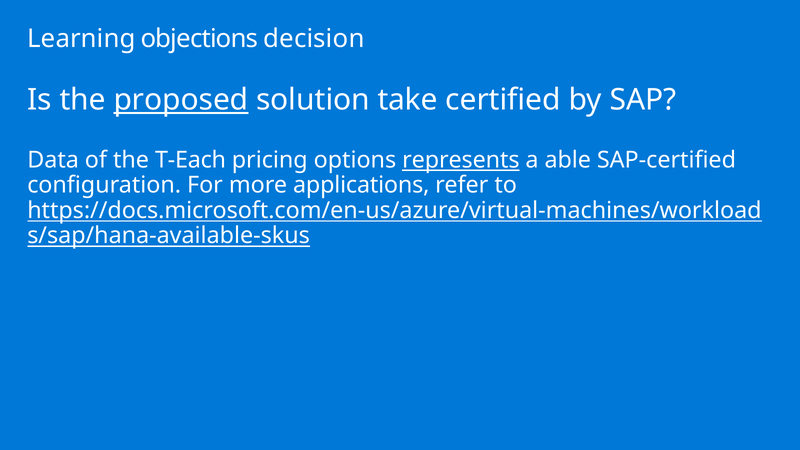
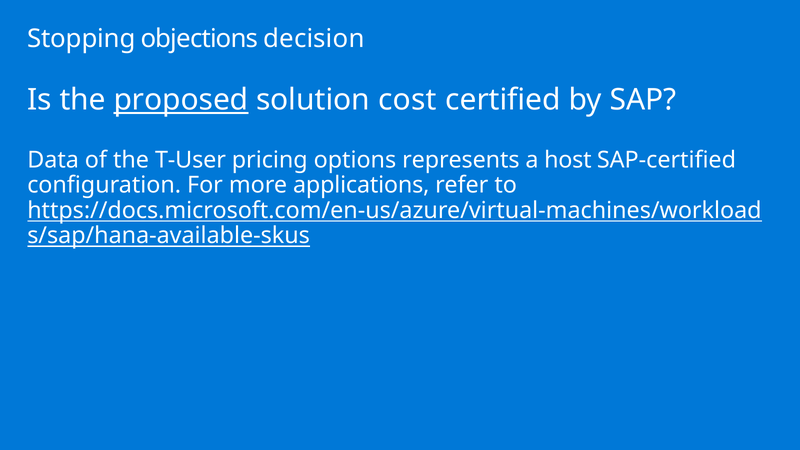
Learning: Learning -> Stopping
take: take -> cost
T-Each: T-Each -> T-User
represents underline: present -> none
able: able -> host
